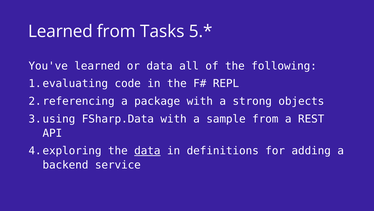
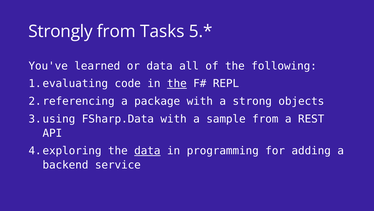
Learned at (61, 31): Learned -> Strongly
the at (177, 83) underline: none -> present
definitions: definitions -> programming
